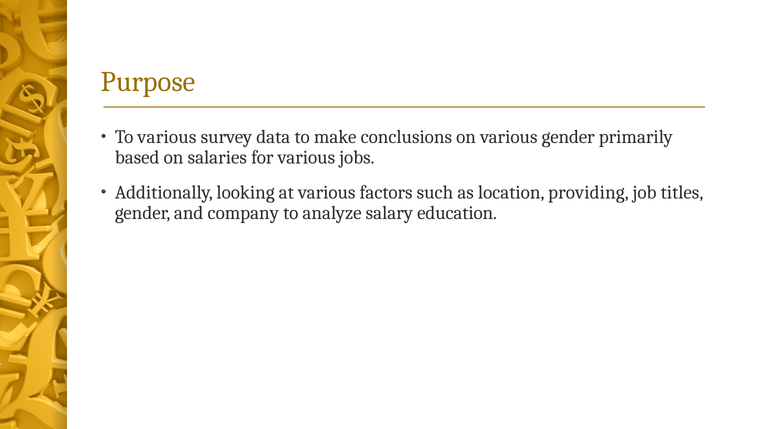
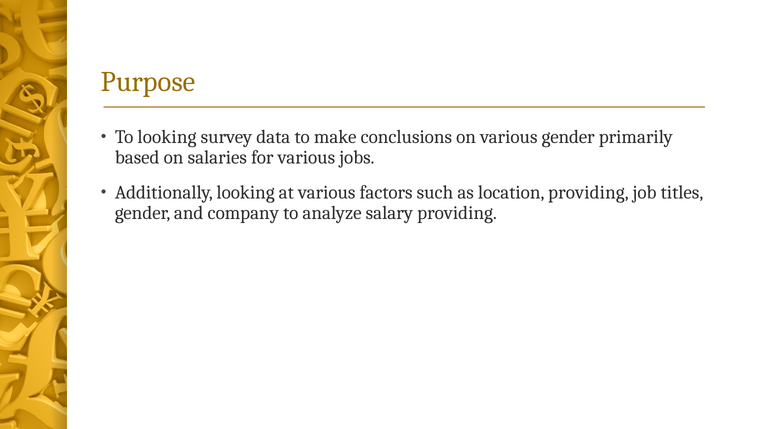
To various: various -> looking
salary education: education -> providing
